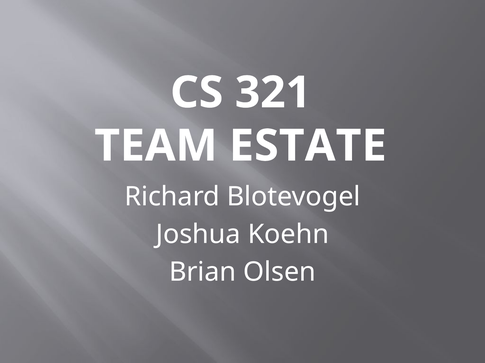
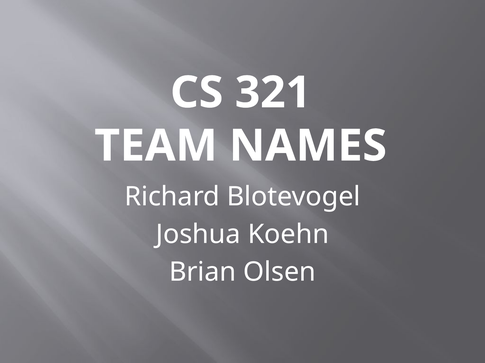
ESTATE: ESTATE -> NAMES
